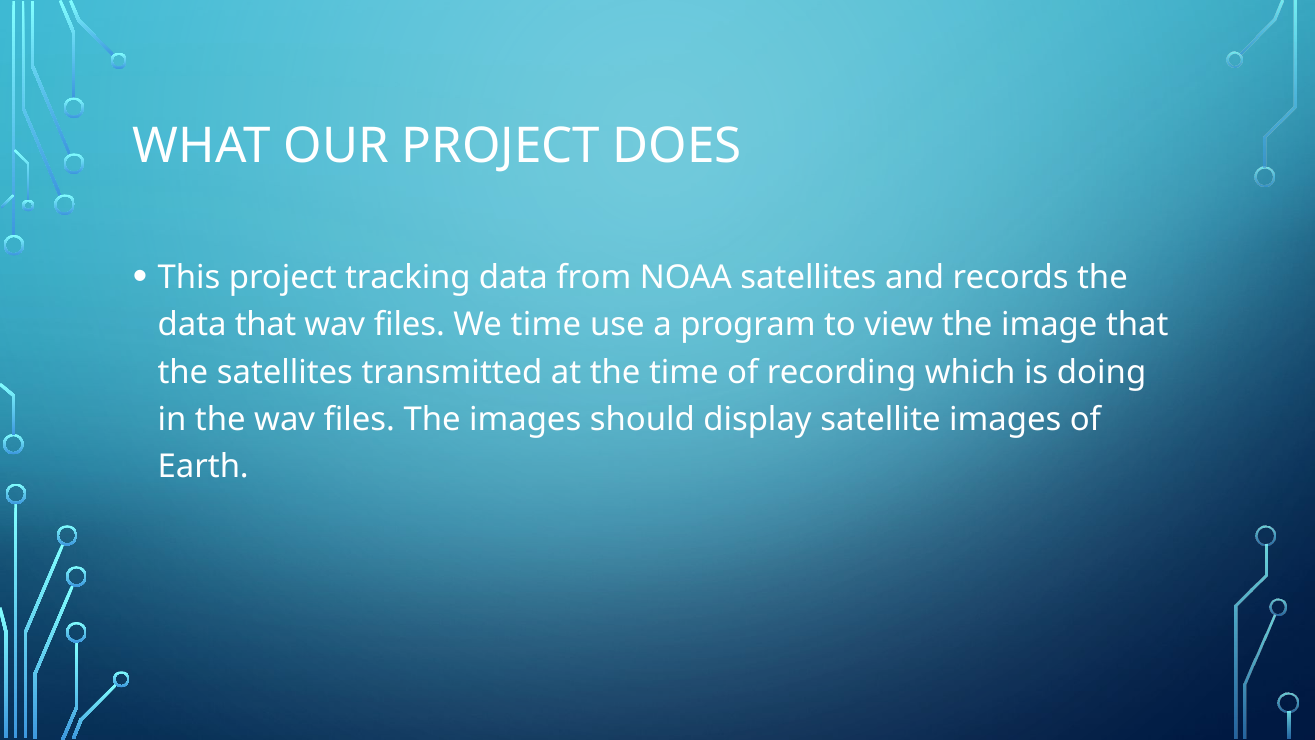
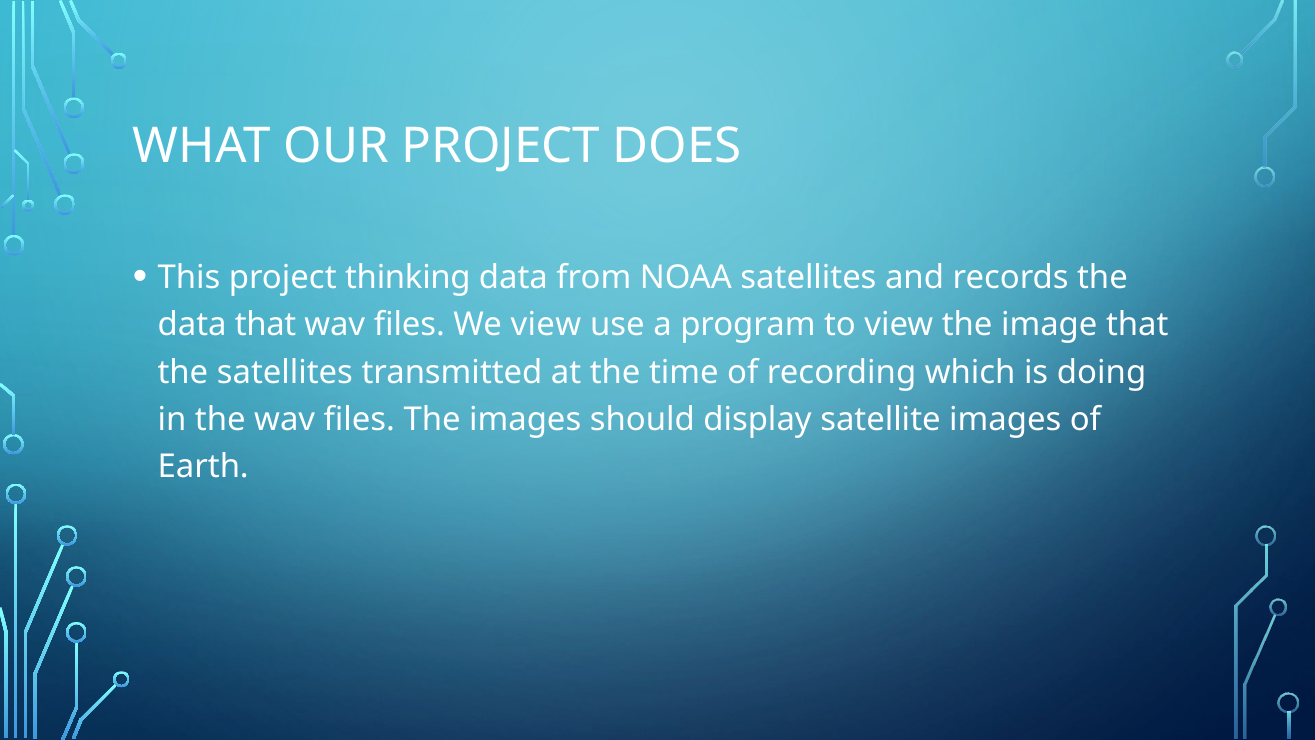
tracking: tracking -> thinking
We time: time -> view
